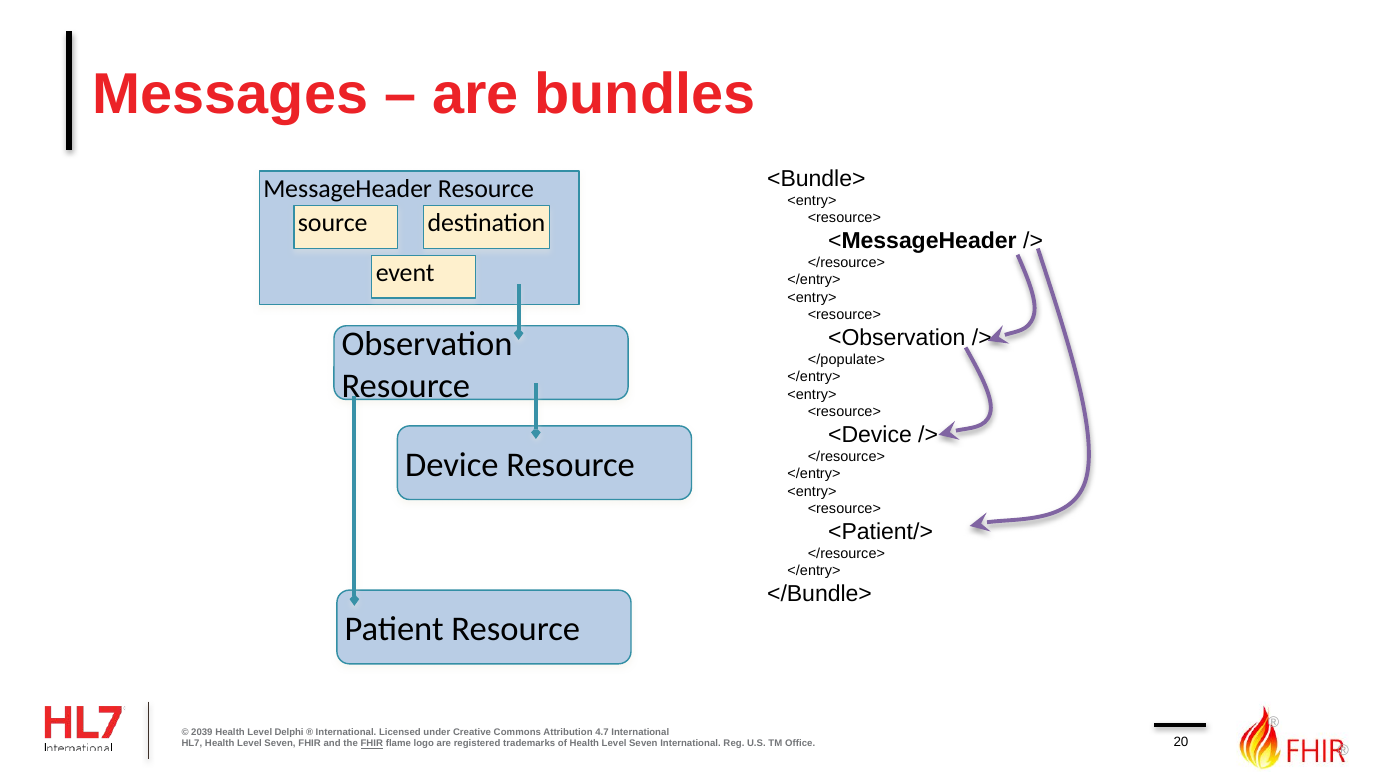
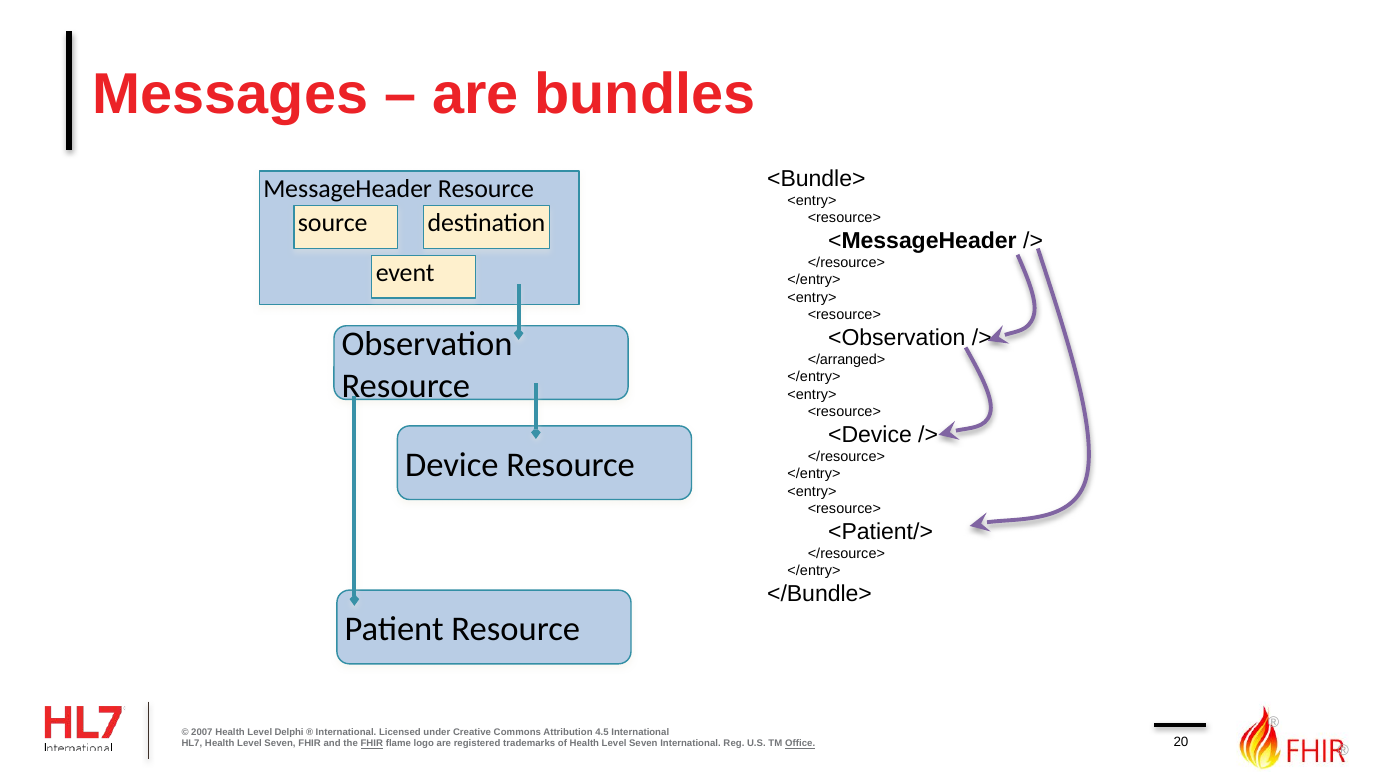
</populate>: </populate> -> </arranged>
2039: 2039 -> 2007
4.7: 4.7 -> 4.5
Office underline: none -> present
